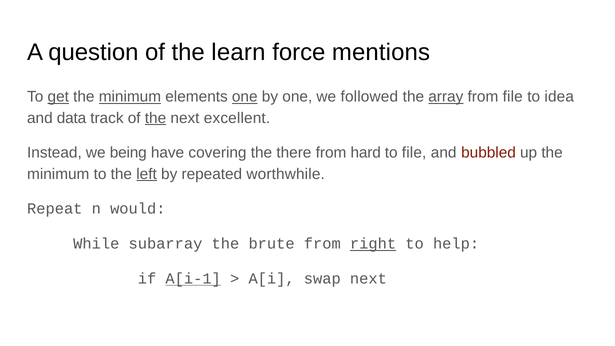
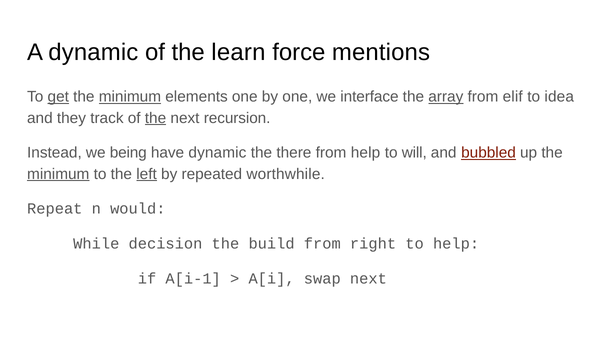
A question: question -> dynamic
one at (245, 97) underline: present -> none
followed: followed -> interface
from file: file -> elif
data: data -> they
excellent: excellent -> recursion
have covering: covering -> dynamic
from hard: hard -> help
to file: file -> will
bubbled underline: none -> present
minimum at (58, 174) underline: none -> present
subarray: subarray -> decision
brute: brute -> build
right underline: present -> none
A[i-1 underline: present -> none
